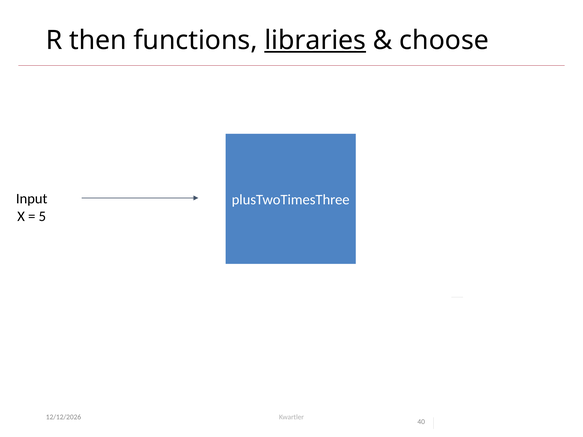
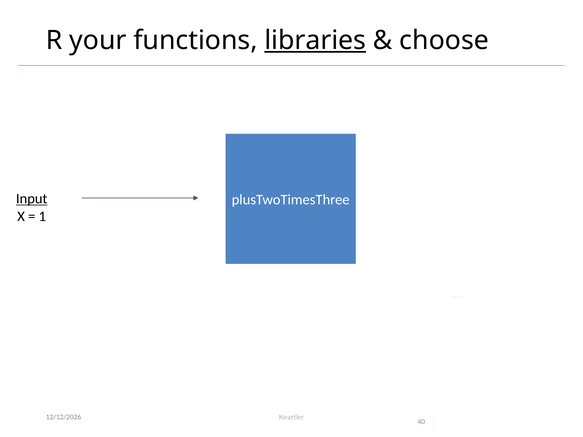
then: then -> your
Input underline: none -> present
5: 5 -> 1
